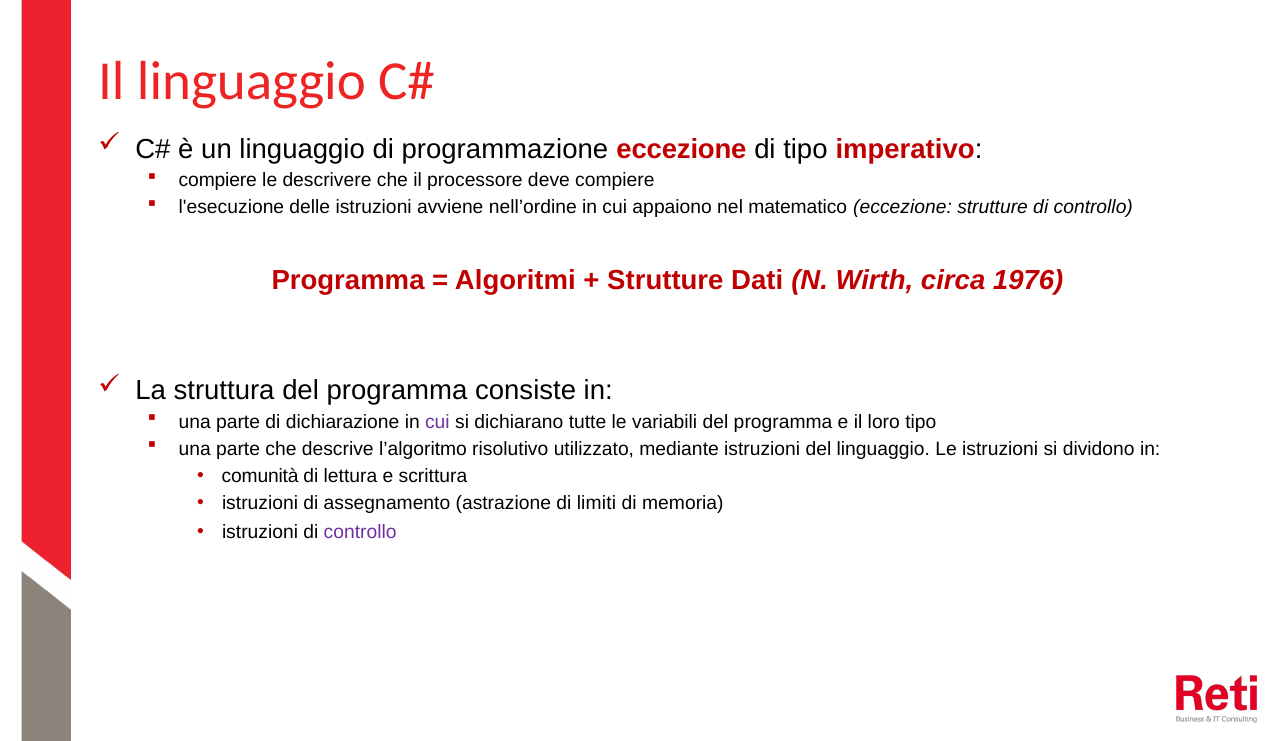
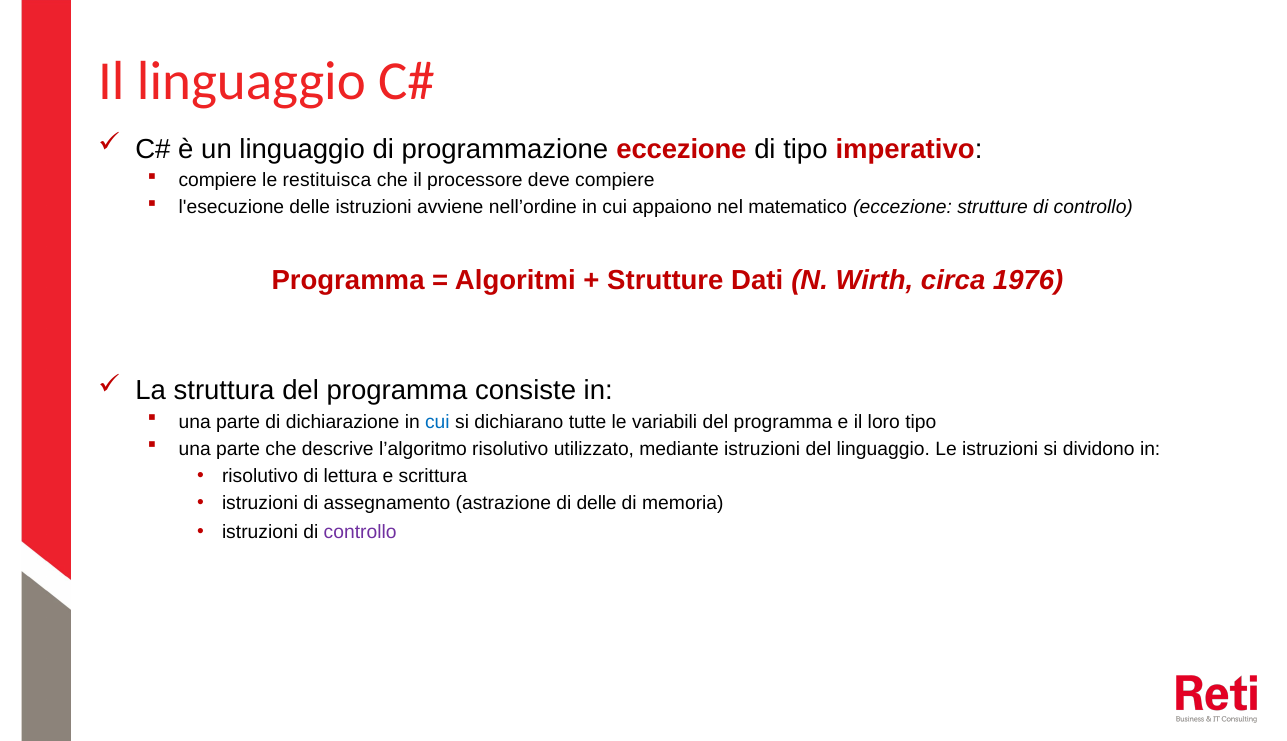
descrivere: descrivere -> restituisca
cui at (437, 422) colour: purple -> blue
comunità at (260, 476): comunità -> risolutivo
di limiti: limiti -> delle
